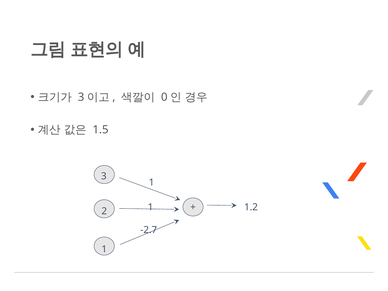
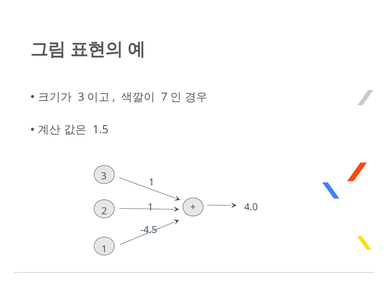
0: 0 -> 7
1.2: 1.2 -> 4.0
-2.7: -2.7 -> -4.5
